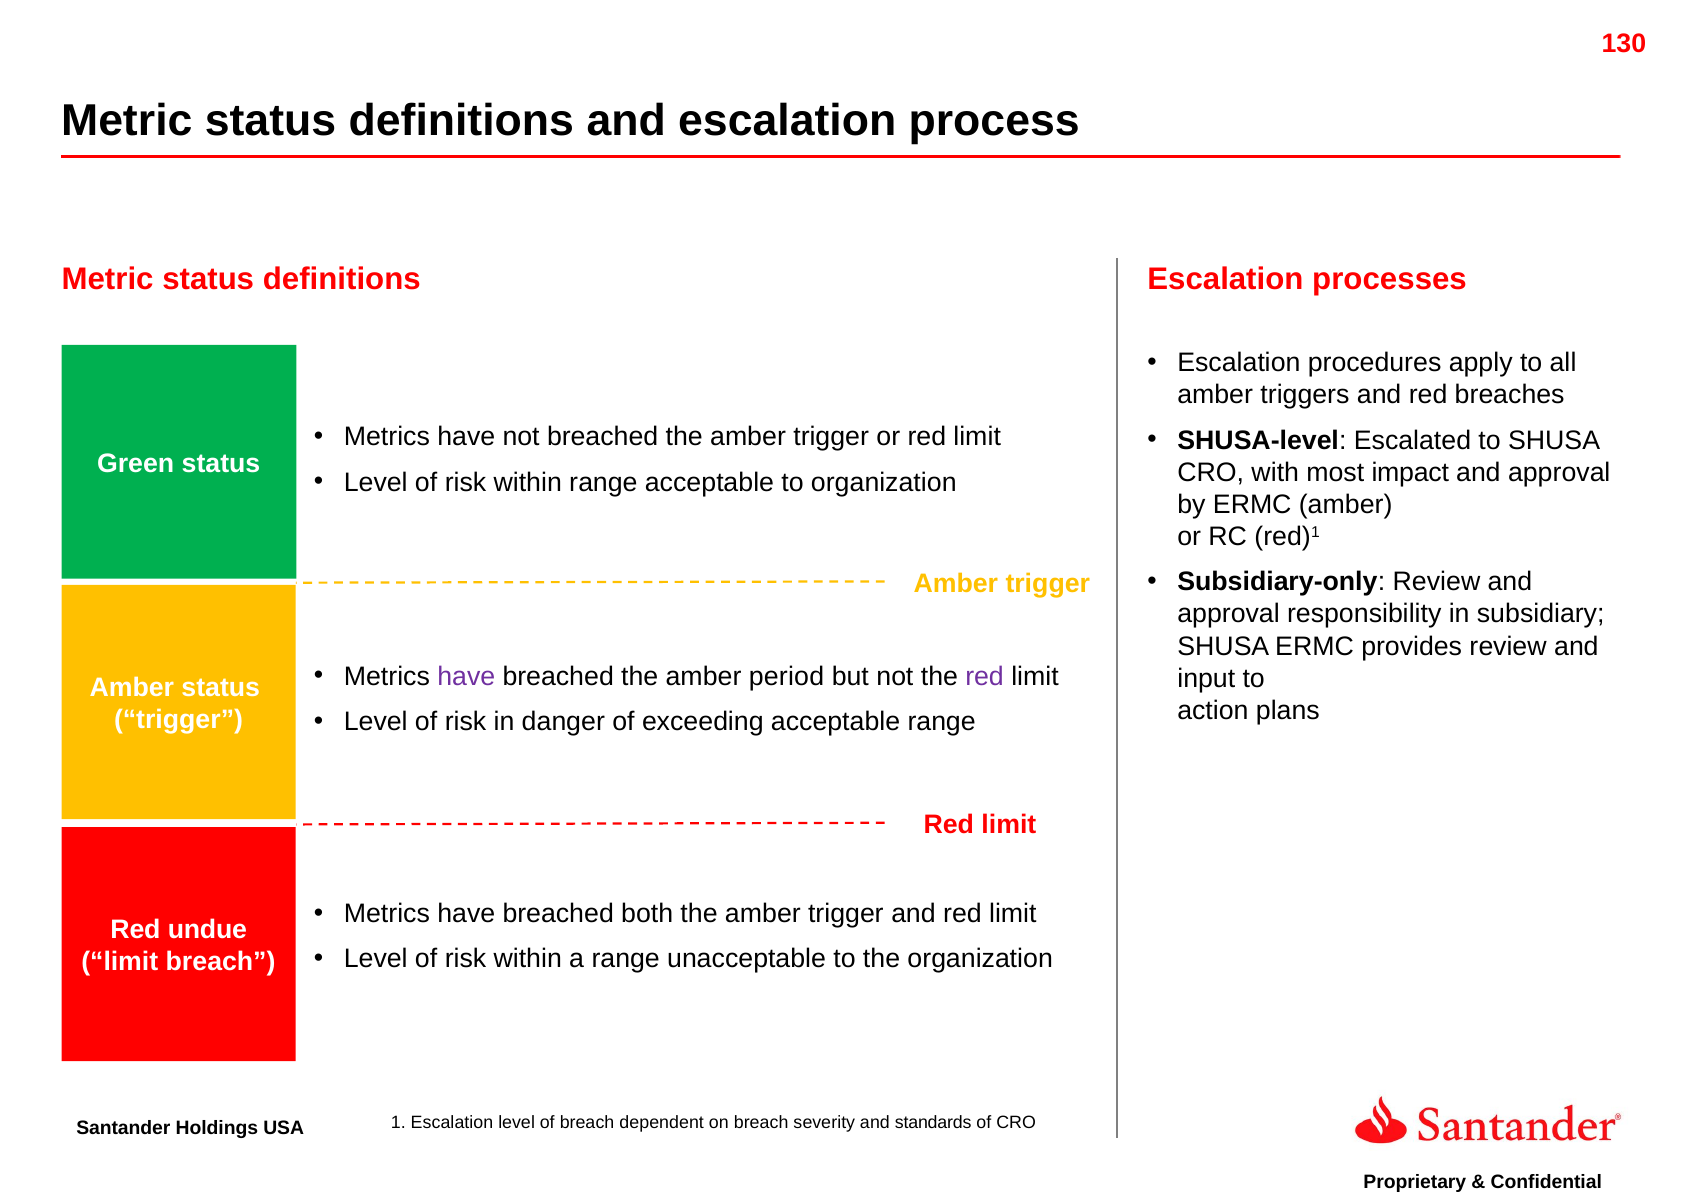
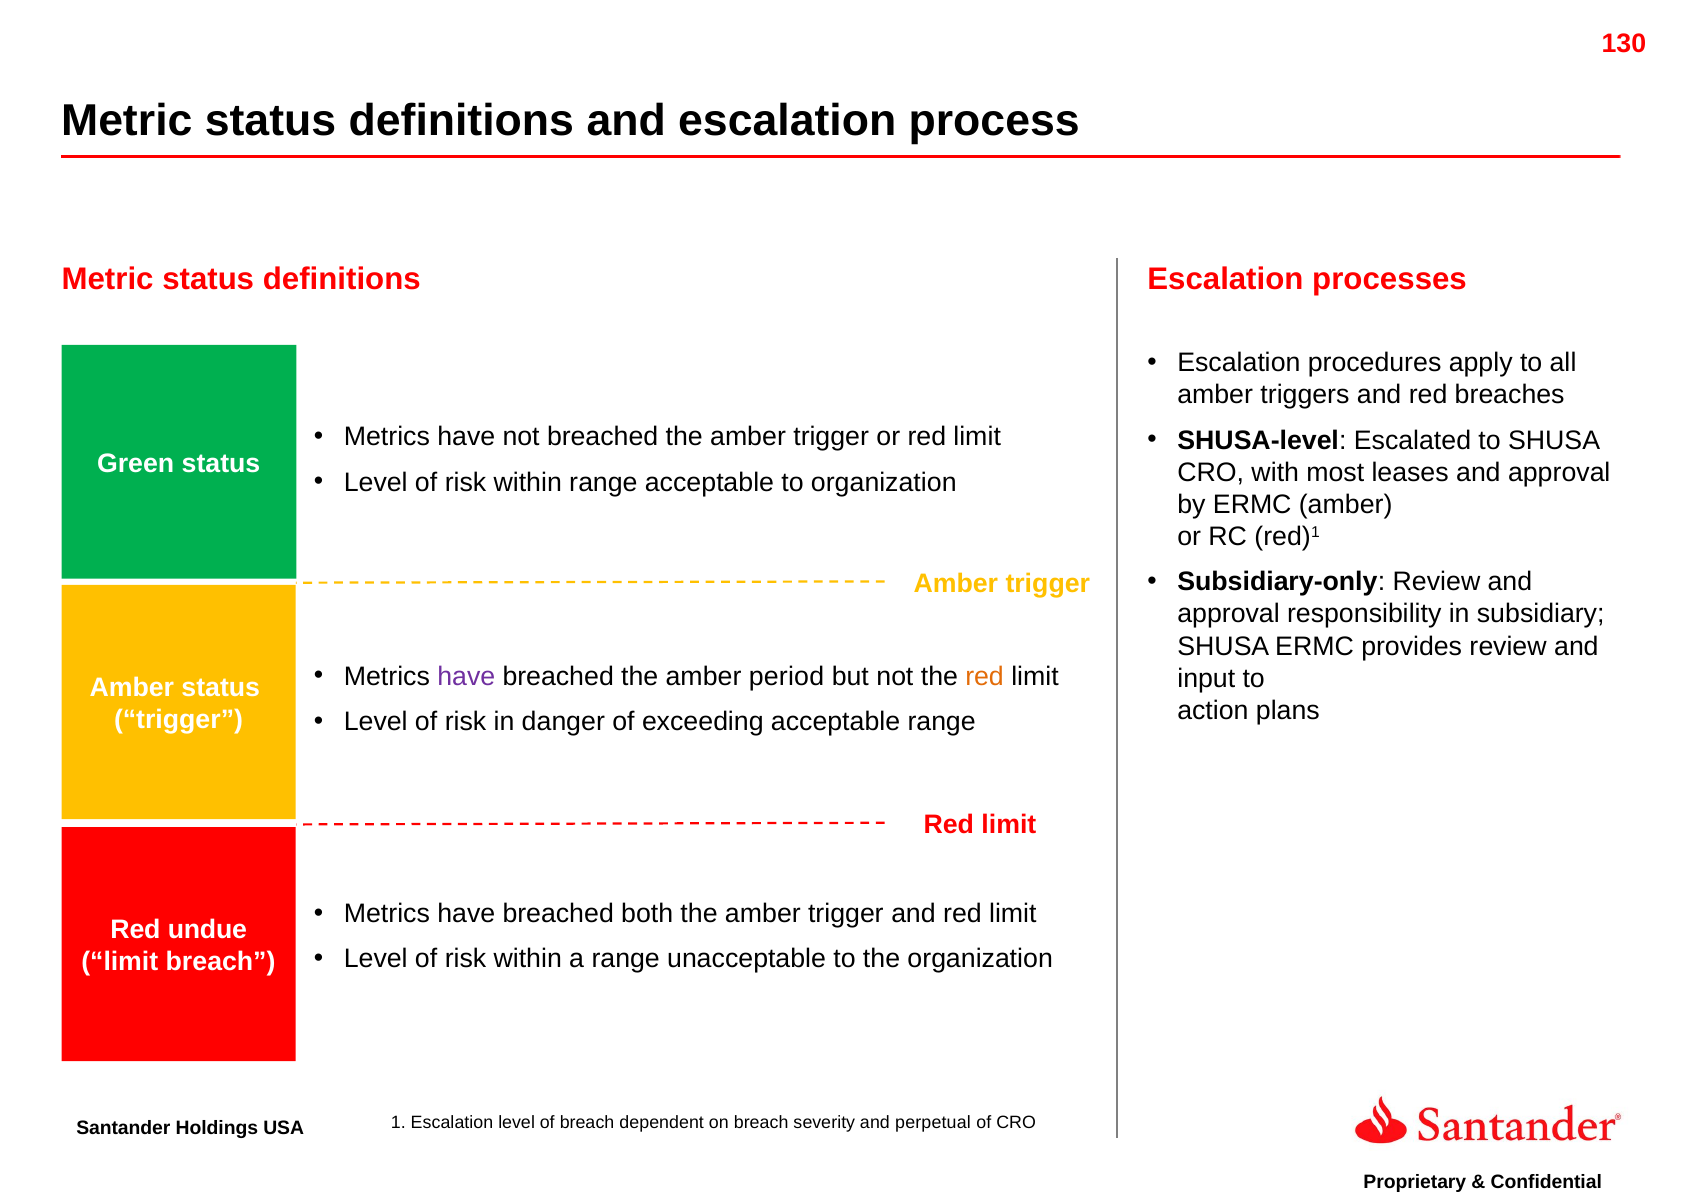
impact: impact -> leases
red at (985, 676) colour: purple -> orange
standards: standards -> perpetual
